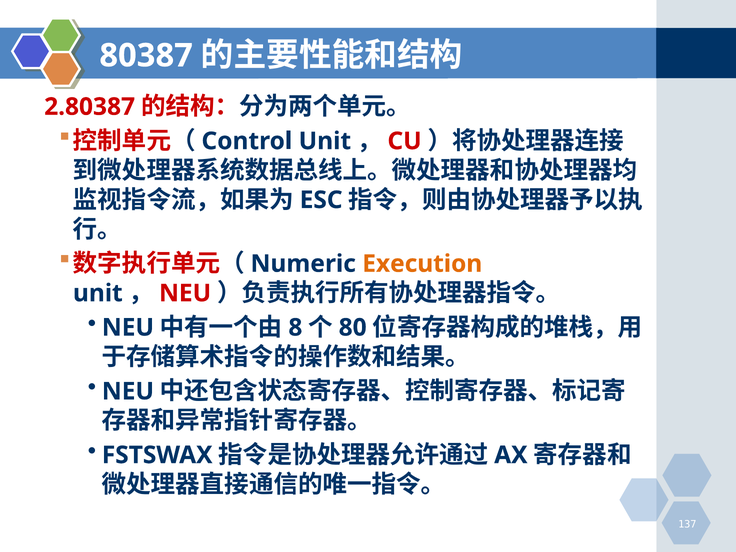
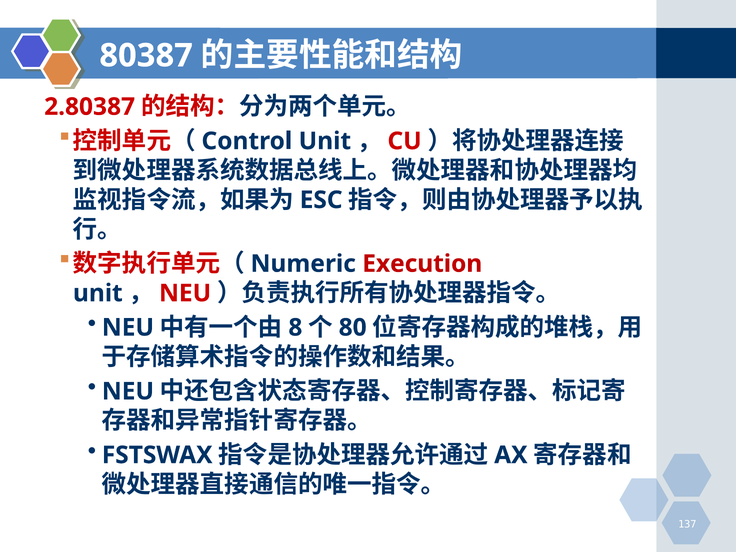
Execution colour: orange -> red
